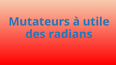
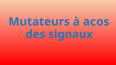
utile: utile -> acos
radians: radians -> signaux
